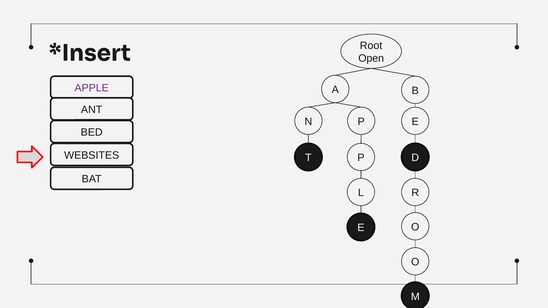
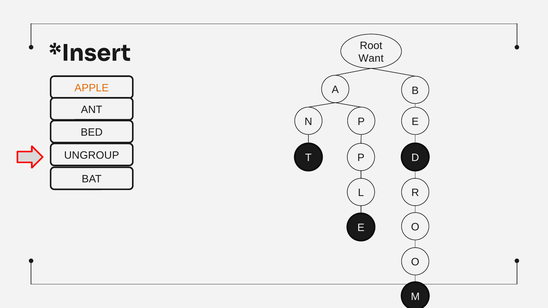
Open: Open -> Want
APPLE colour: purple -> orange
WEBSITES: WEBSITES -> UNGROUP
